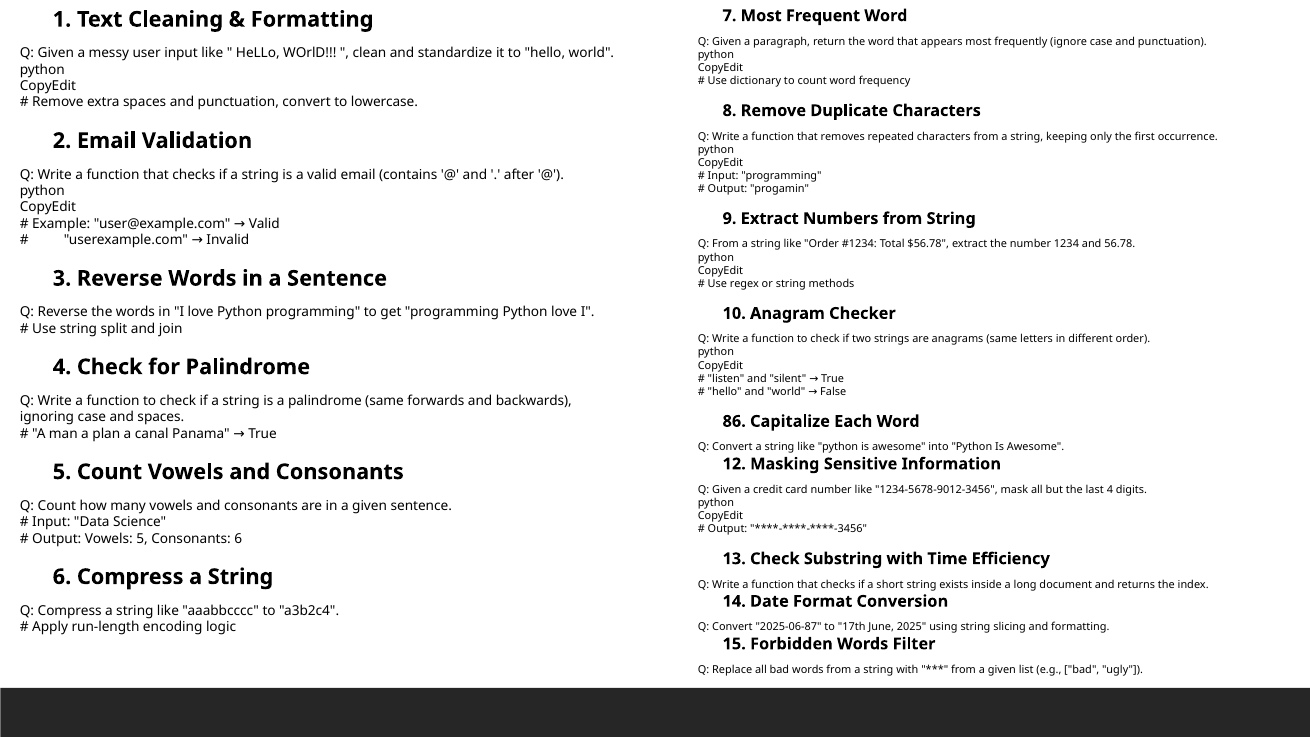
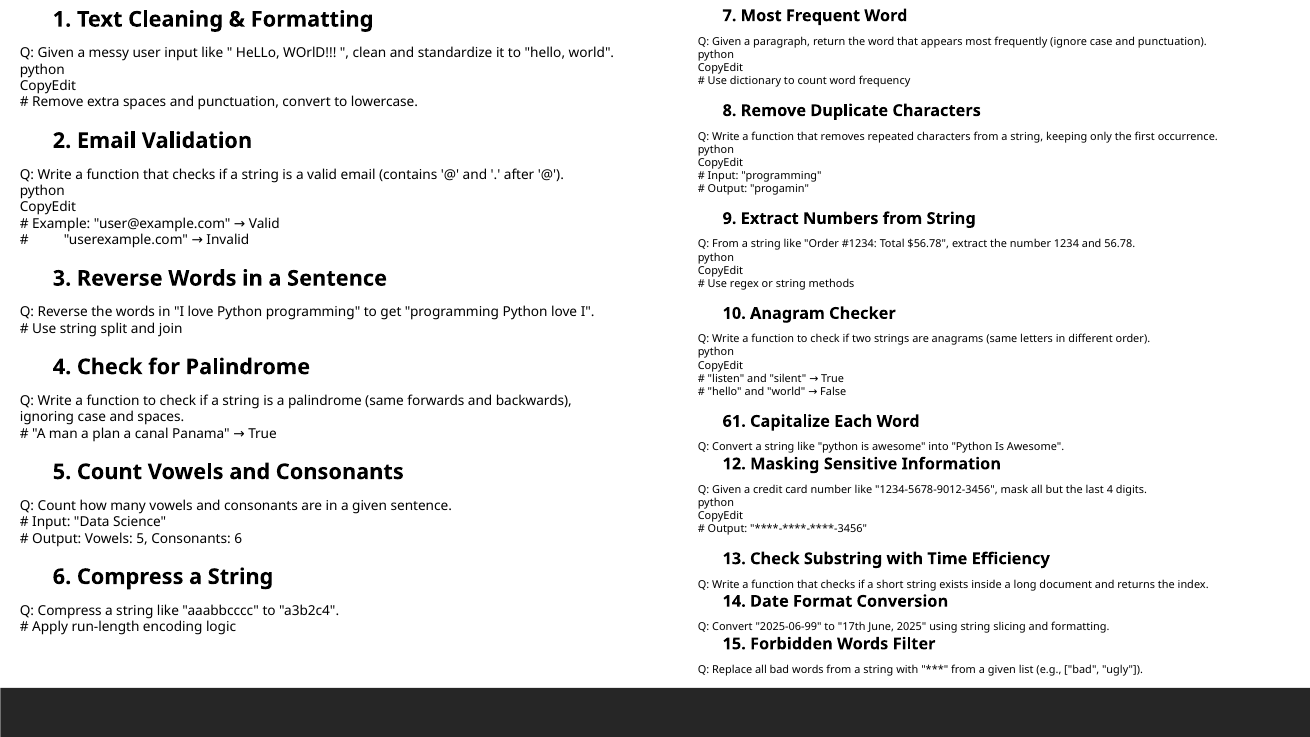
86: 86 -> 61
2025-06-87: 2025-06-87 -> 2025-06-99
